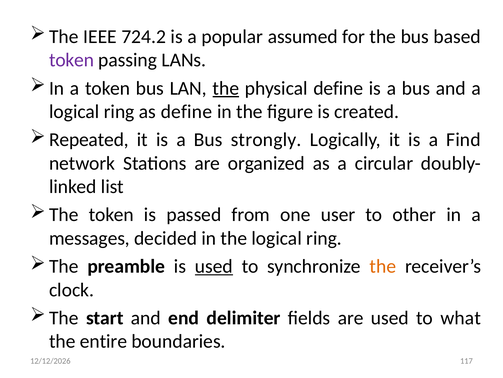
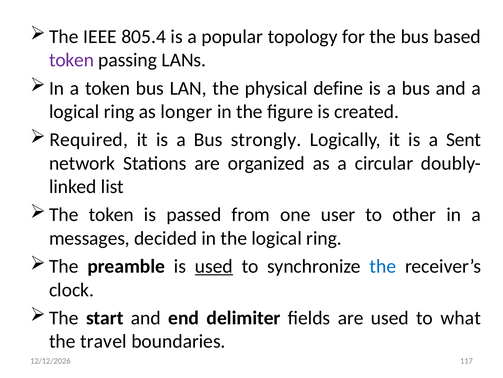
724.2: 724.2 -> 805.4
assumed: assumed -> topology
the at (226, 88) underline: present -> none
as define: define -> longer
Repeated: Repeated -> Required
Find: Find -> Sent
the at (383, 266) colour: orange -> blue
entire: entire -> travel
